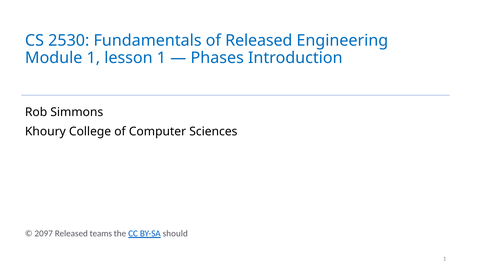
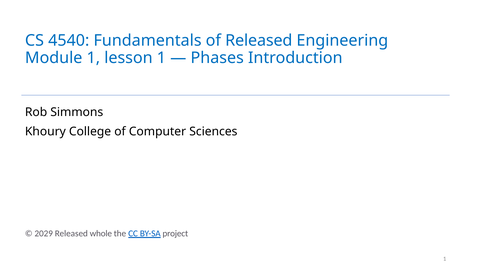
2530: 2530 -> 4540
2097: 2097 -> 2029
teams: teams -> whole
should: should -> project
